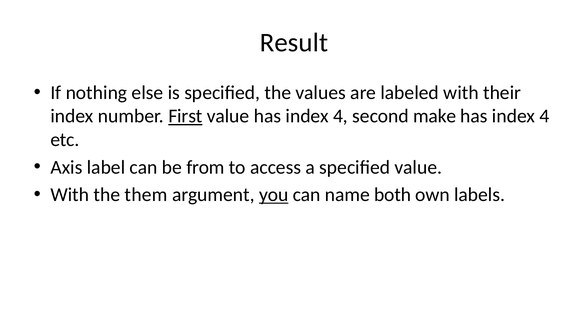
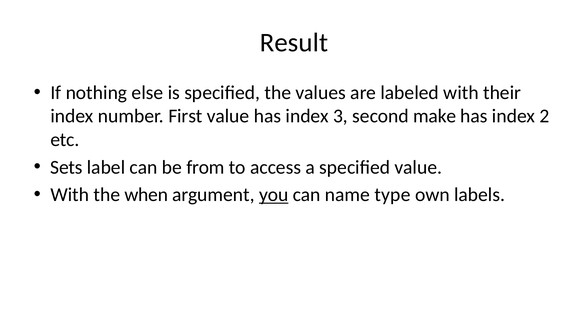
First underline: present -> none
value has index 4: 4 -> 3
4 at (544, 116): 4 -> 2
Axis: Axis -> Sets
them: them -> when
both: both -> type
